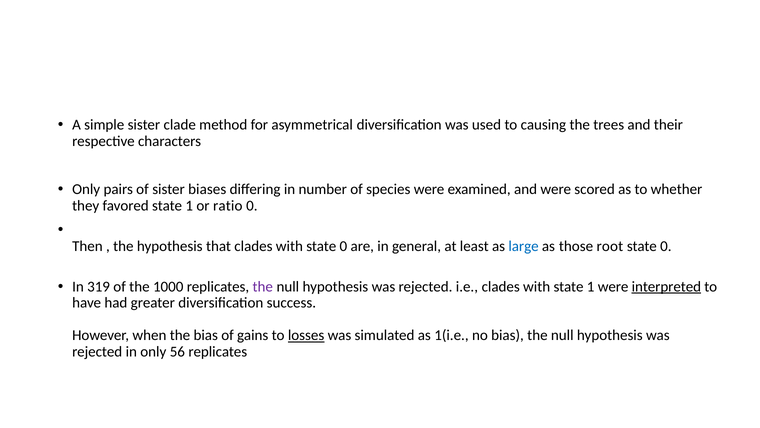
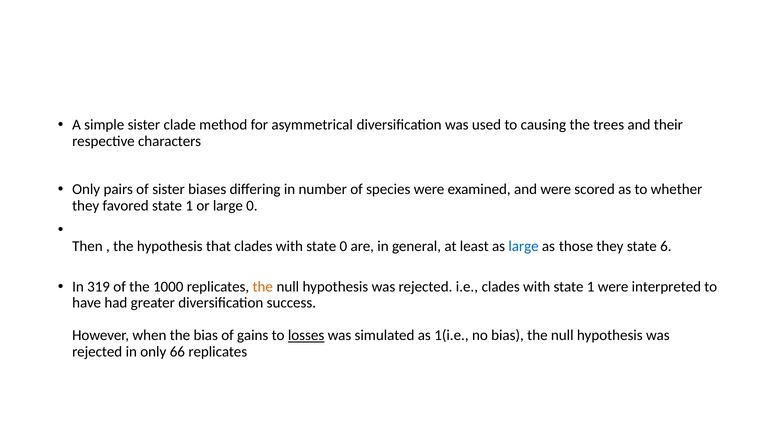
or ratio: ratio -> large
those root: root -> they
0 at (666, 246): 0 -> 6
the at (263, 286) colour: purple -> orange
interpreted underline: present -> none
56: 56 -> 66
